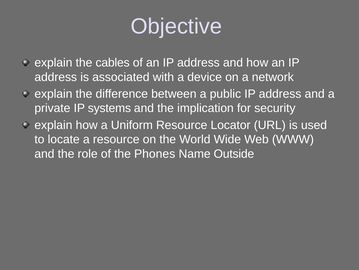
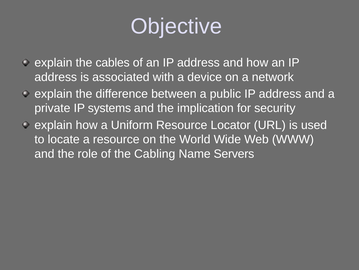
Phones: Phones -> Cabling
Outside: Outside -> Servers
